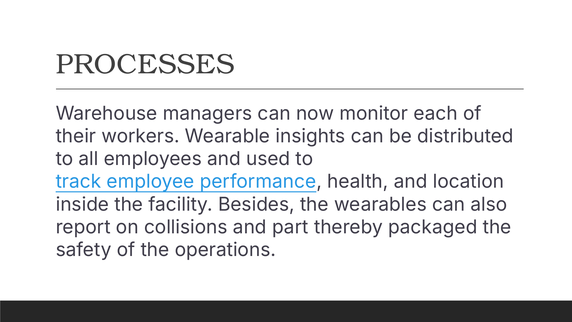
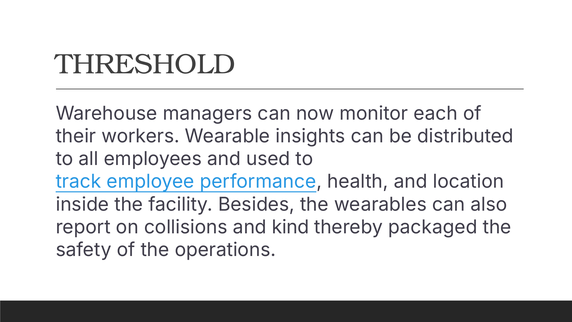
PROCESSES: PROCESSES -> THRESHOLD
part: part -> kind
